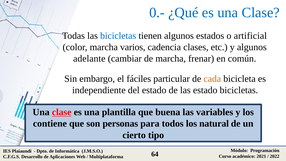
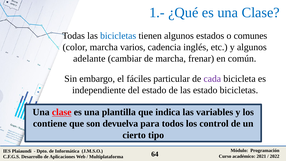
0.-: 0.- -> 1.-
artificial: artificial -> comunes
clases: clases -> inglés
cada colour: orange -> purple
buena: buena -> indica
personas: personas -> devuelva
natural: natural -> control
